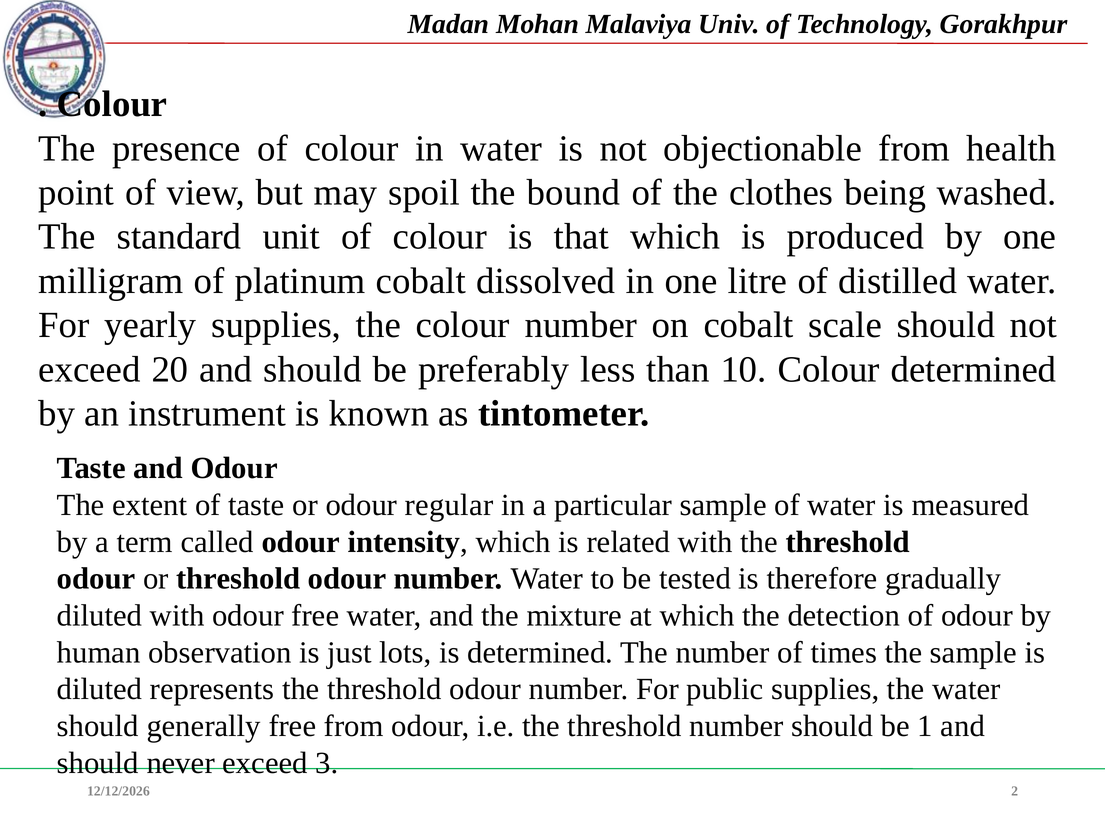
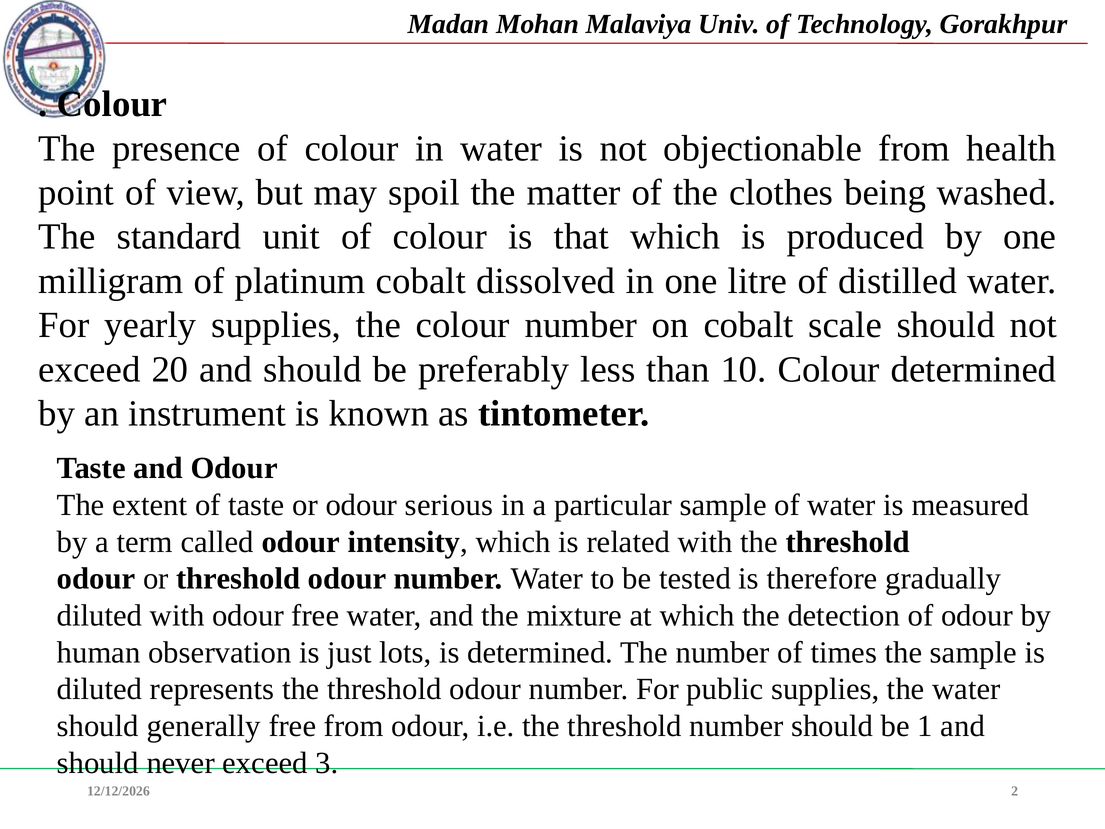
bound: bound -> matter
regular: regular -> serious
